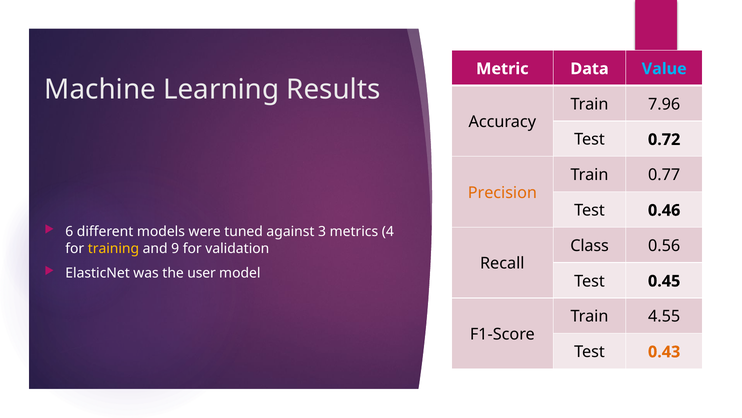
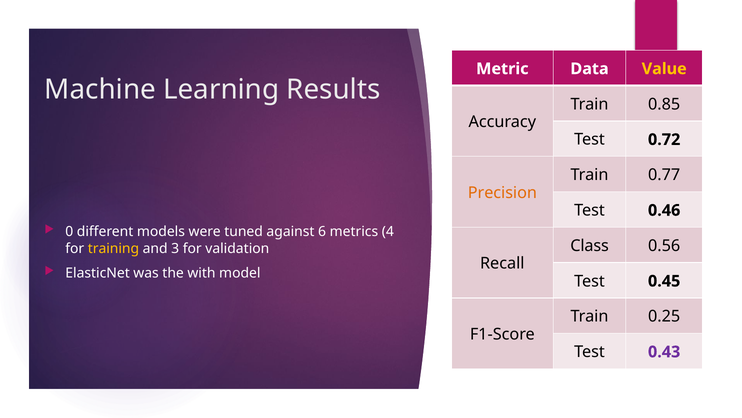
Value colour: light blue -> yellow
7.96: 7.96 -> 0.85
6: 6 -> 0
3: 3 -> 6
9: 9 -> 3
user: user -> with
4.55: 4.55 -> 0.25
0.43 colour: orange -> purple
